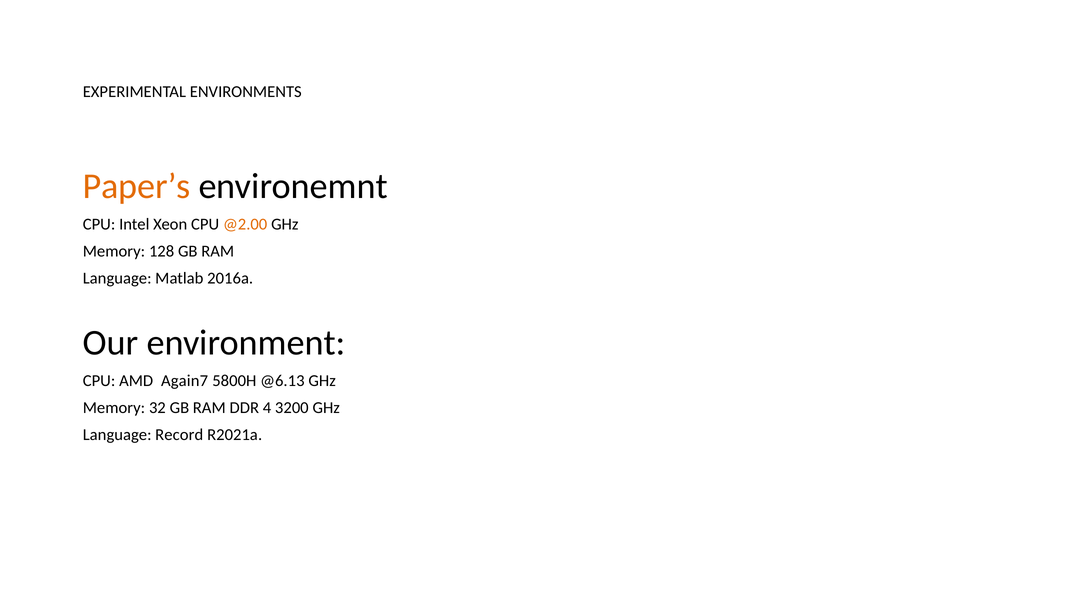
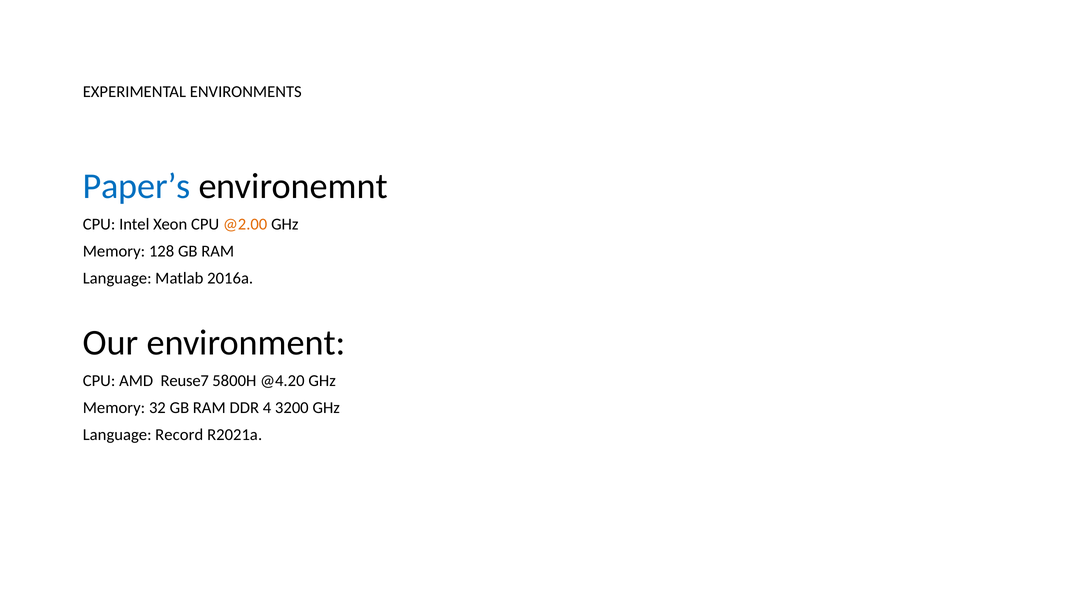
Paper’s colour: orange -> blue
Again7: Again7 -> Reuse7
@6.13: @6.13 -> @4.20
